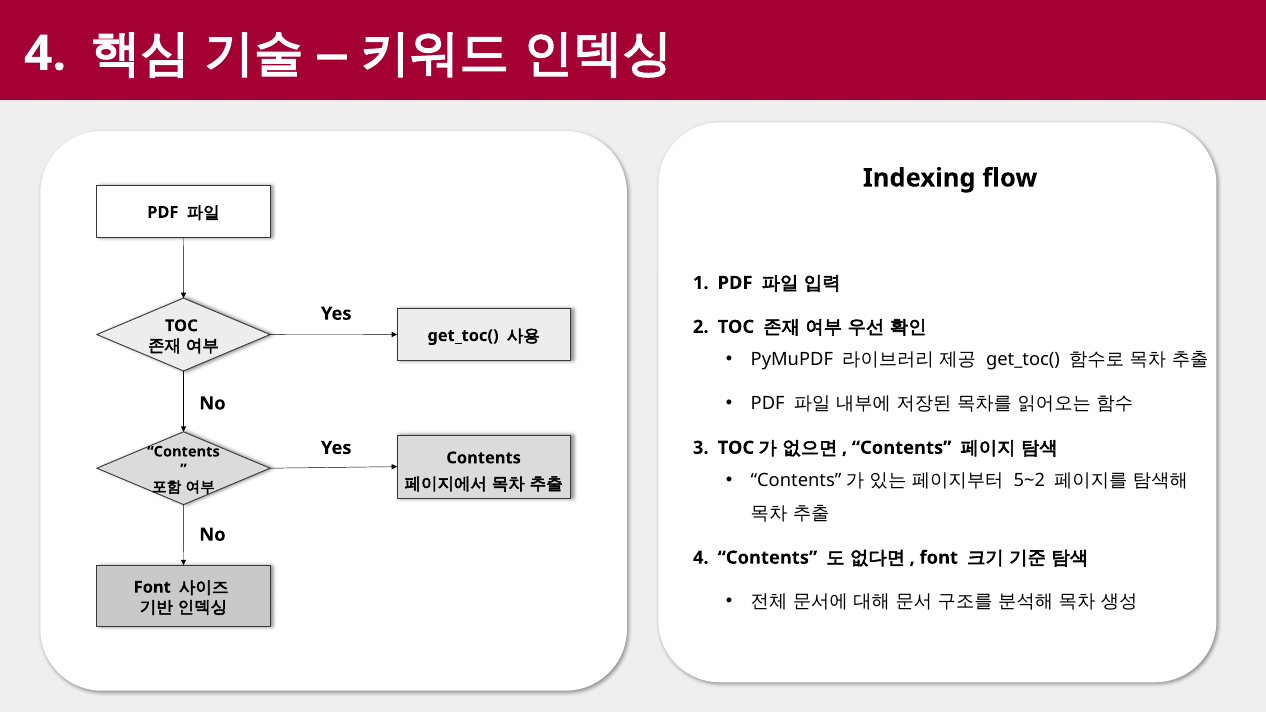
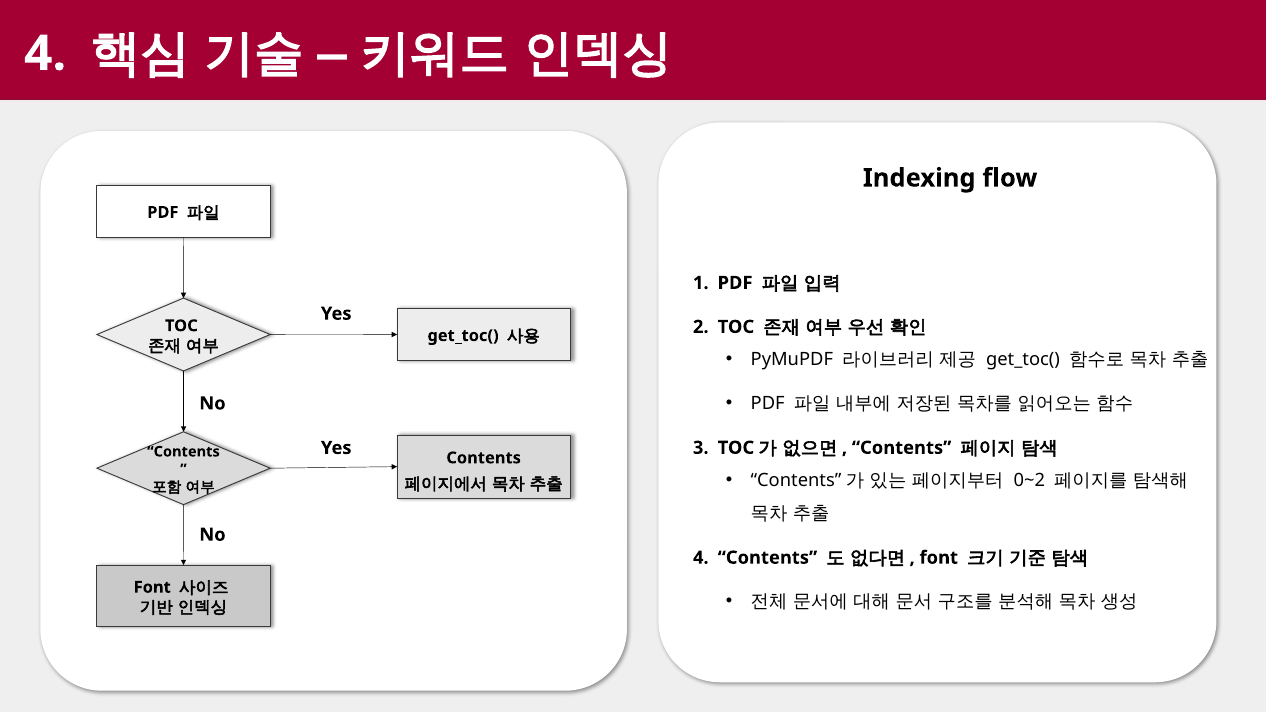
5~2: 5~2 -> 0~2
